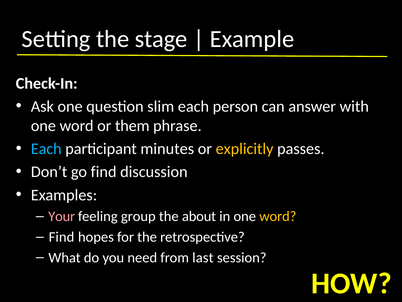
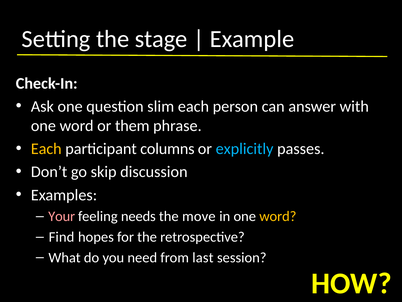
Each at (46, 149) colour: light blue -> yellow
minutes: minutes -> columns
explicitly colour: yellow -> light blue
go find: find -> skip
group: group -> needs
about: about -> move
